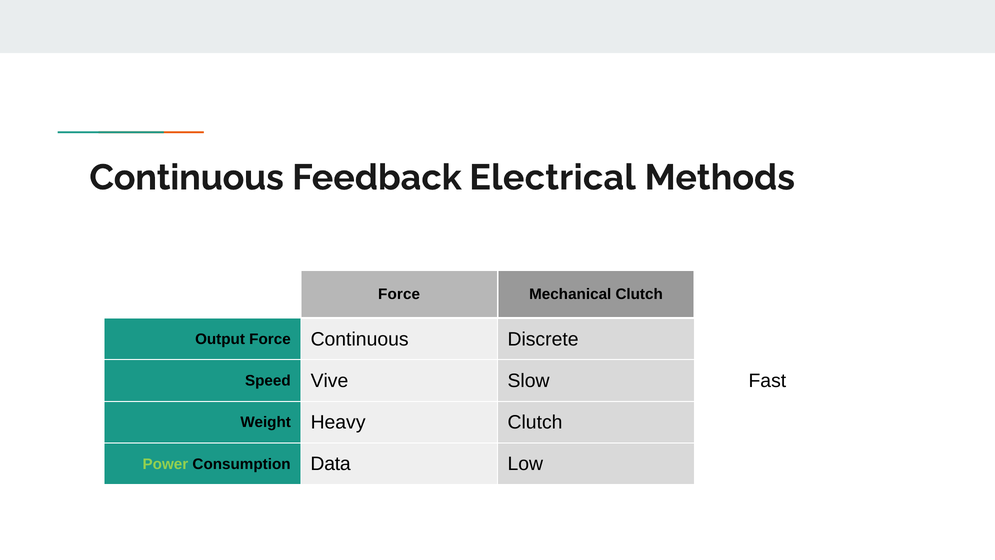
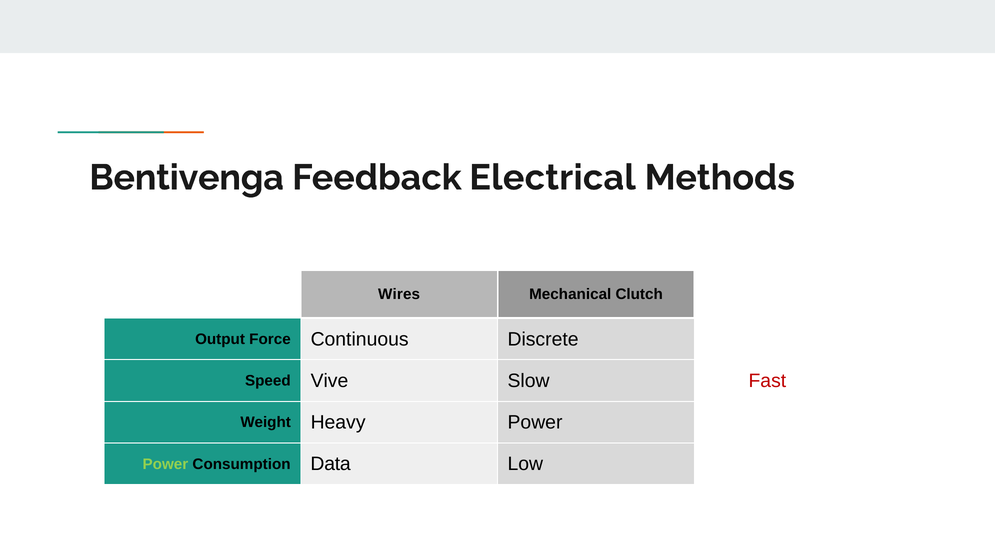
Continuous at (187, 178): Continuous -> Bentivenga
Force at (399, 294): Force -> Wires
Fast colour: black -> red
Heavy Clutch: Clutch -> Power
